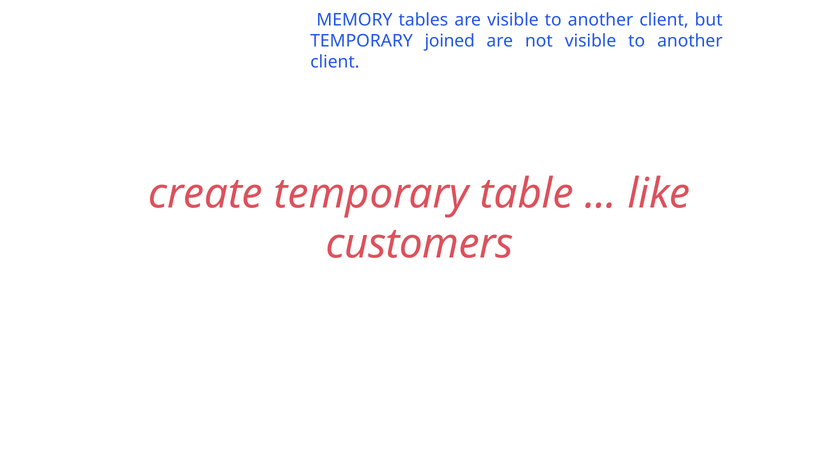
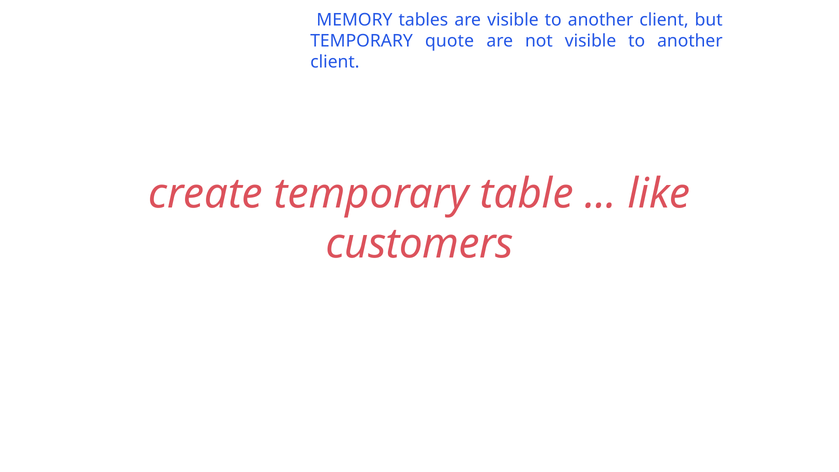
joined: joined -> quote
